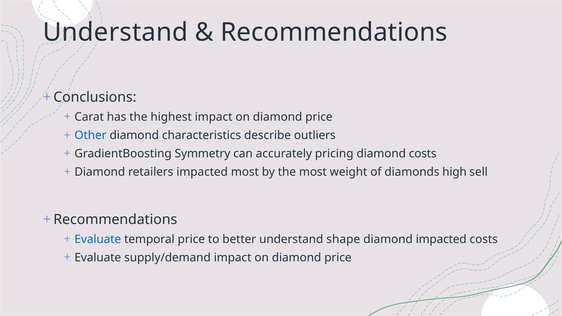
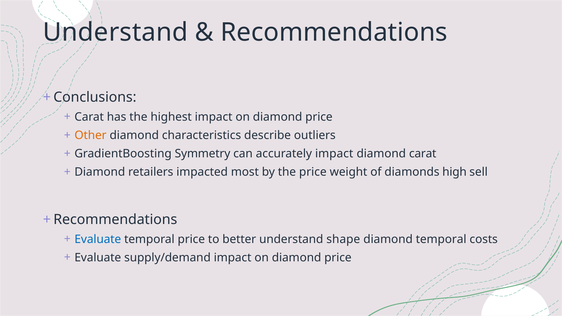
Other colour: blue -> orange
accurately pricing: pricing -> impact
diamond costs: costs -> carat
the most: most -> price
diamond impacted: impacted -> temporal
